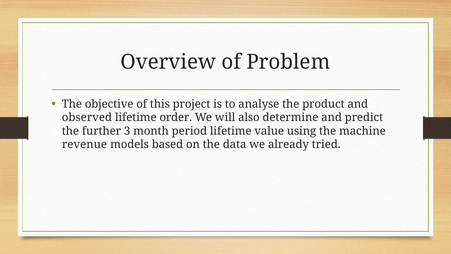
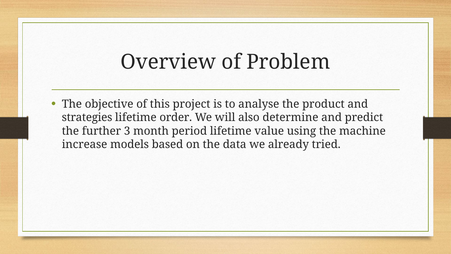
observed: observed -> strategies
revenue: revenue -> increase
